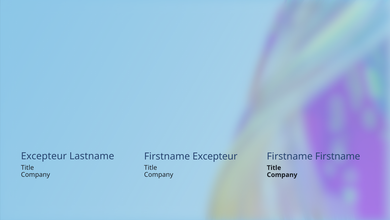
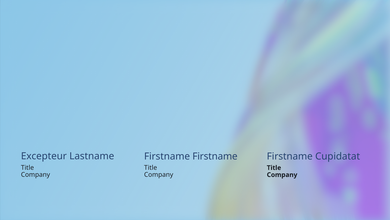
Firstname Excepteur: Excepteur -> Firstname
Firstname Firstname: Firstname -> Cupidatat
